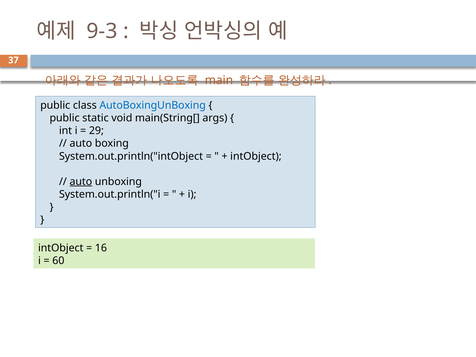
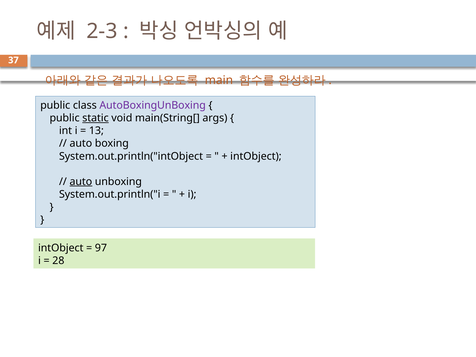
9-3: 9-3 -> 2-3
AutoBoxingUnBoxing colour: blue -> purple
static underline: none -> present
29: 29 -> 13
16: 16 -> 97
60: 60 -> 28
